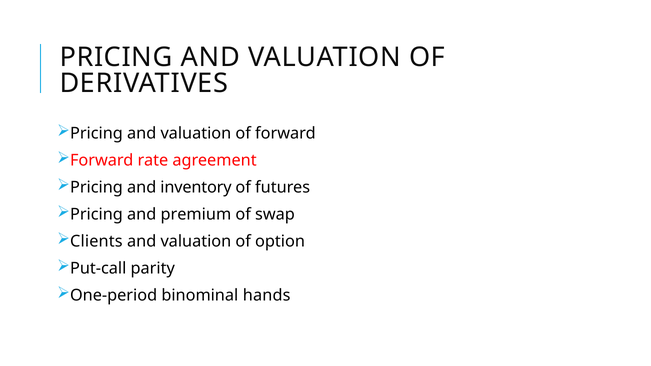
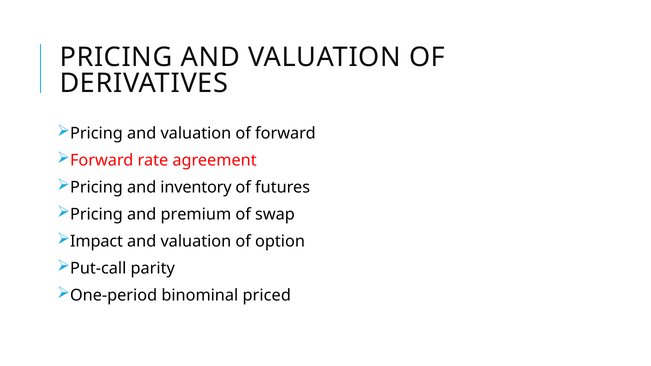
Clients: Clients -> Impact
hands: hands -> priced
